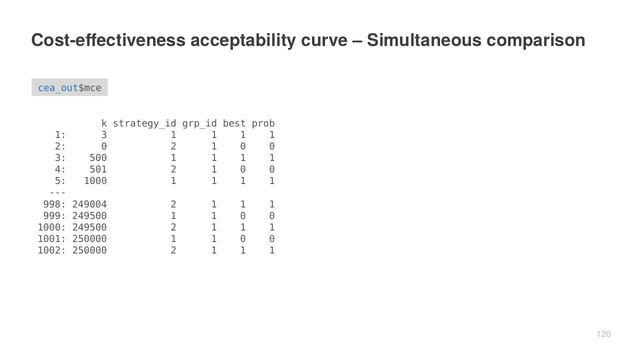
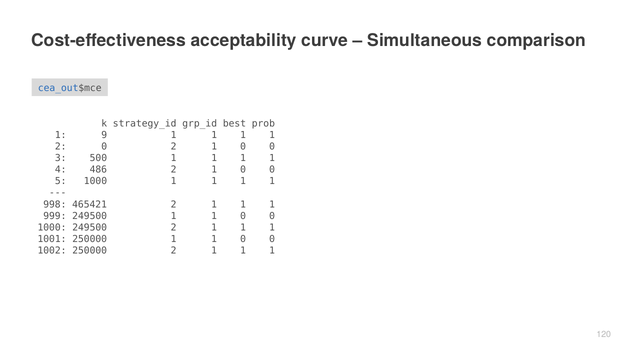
1 3: 3 -> 9
501: 501 -> 486
249004: 249004 -> 465421
